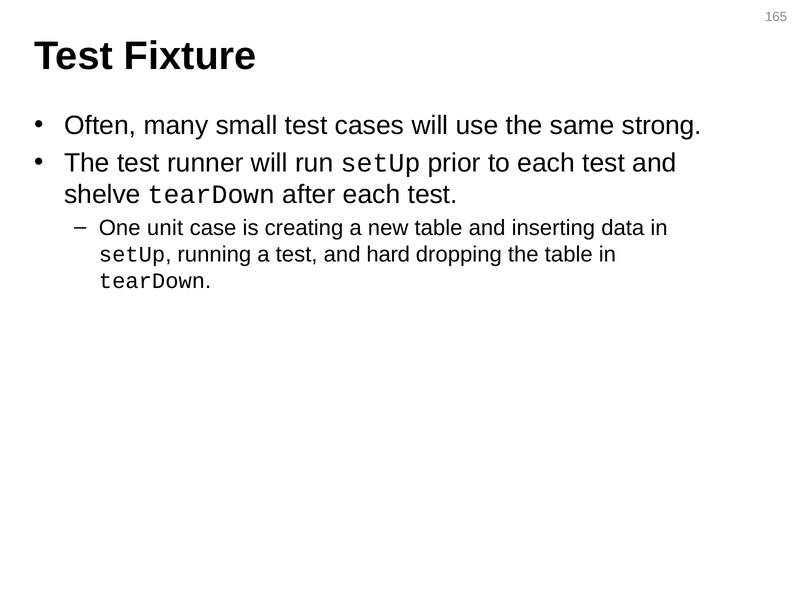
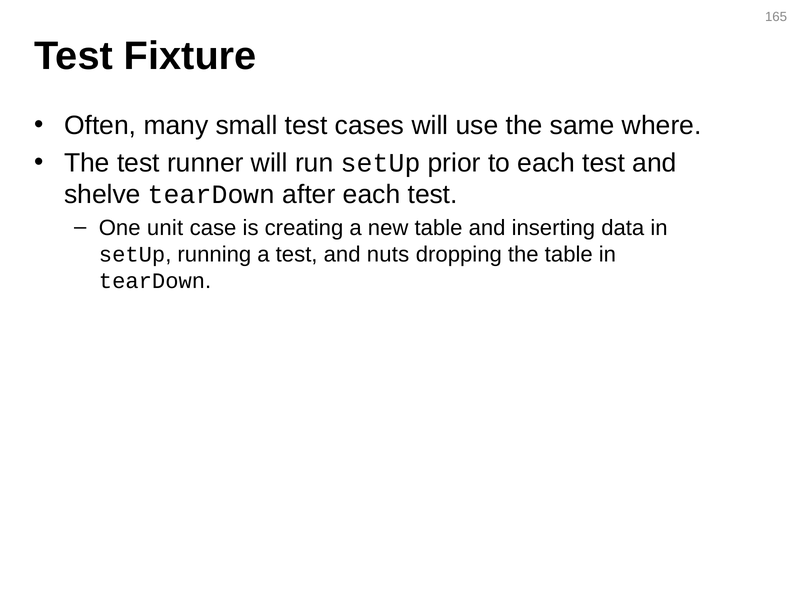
strong: strong -> where
hard: hard -> nuts
